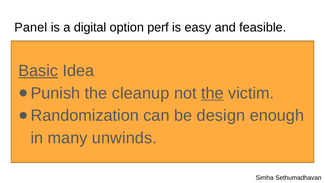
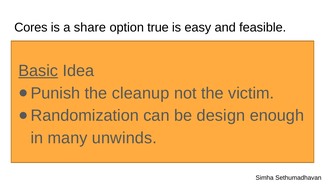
Panel: Panel -> Cores
digital: digital -> share
perf: perf -> true
the at (212, 93) underline: present -> none
